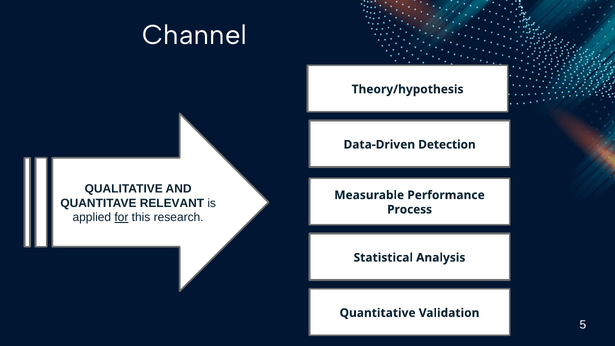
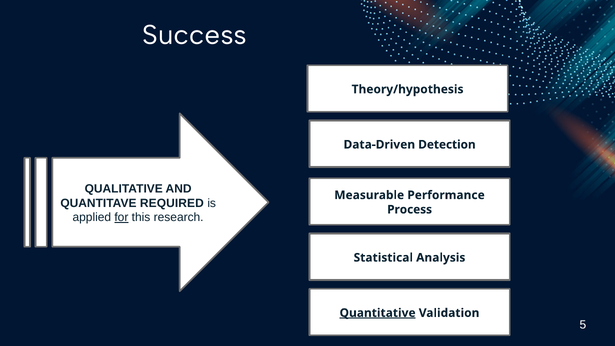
Channel: Channel -> Success
RELEVANT: RELEVANT -> REQUIRED
Quantitative underline: none -> present
